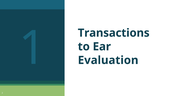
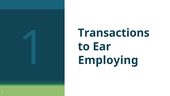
Evaluation: Evaluation -> Employing
